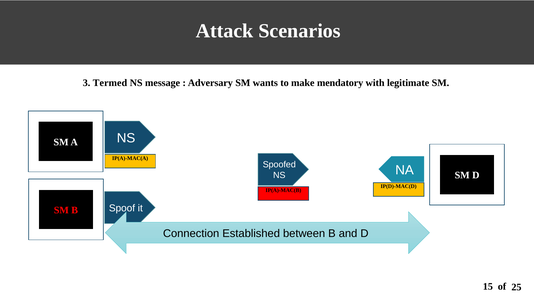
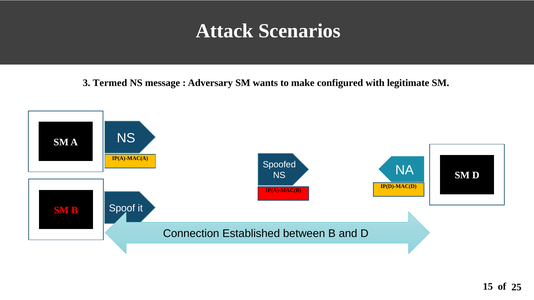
mendatory: mendatory -> configured
